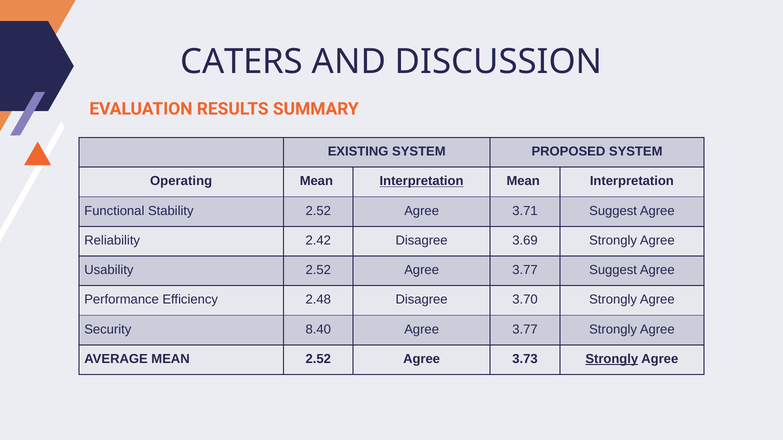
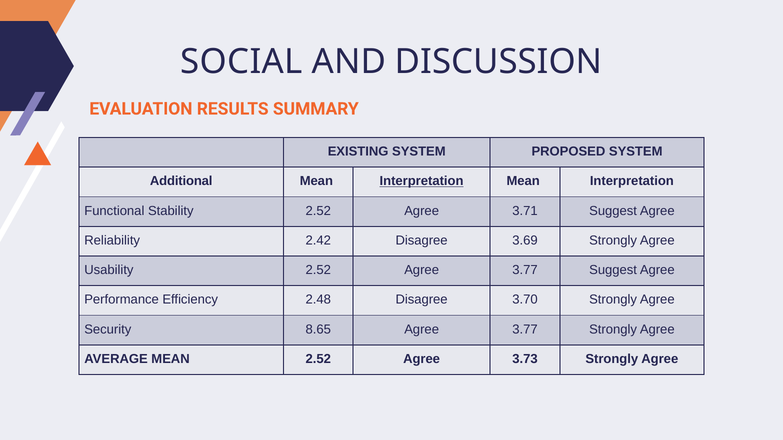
CATERS: CATERS -> SOCIAL
Operating: Operating -> Additional
8.40: 8.40 -> 8.65
Strongly at (612, 359) underline: present -> none
